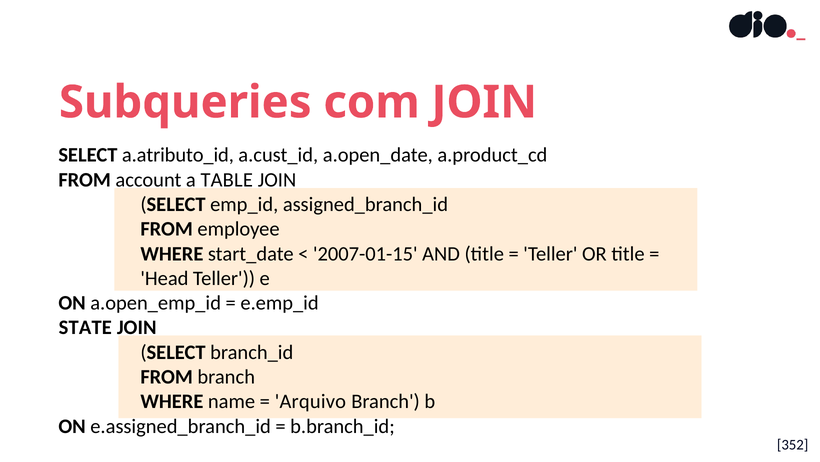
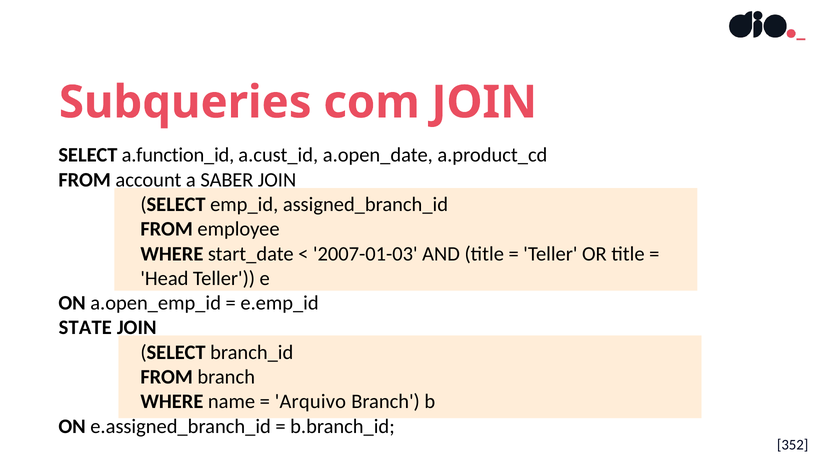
a.atributo_id: a.atributo_id -> a.function_id
TABLE: TABLE -> SABER
2007-01-15: 2007-01-15 -> 2007-01-03
